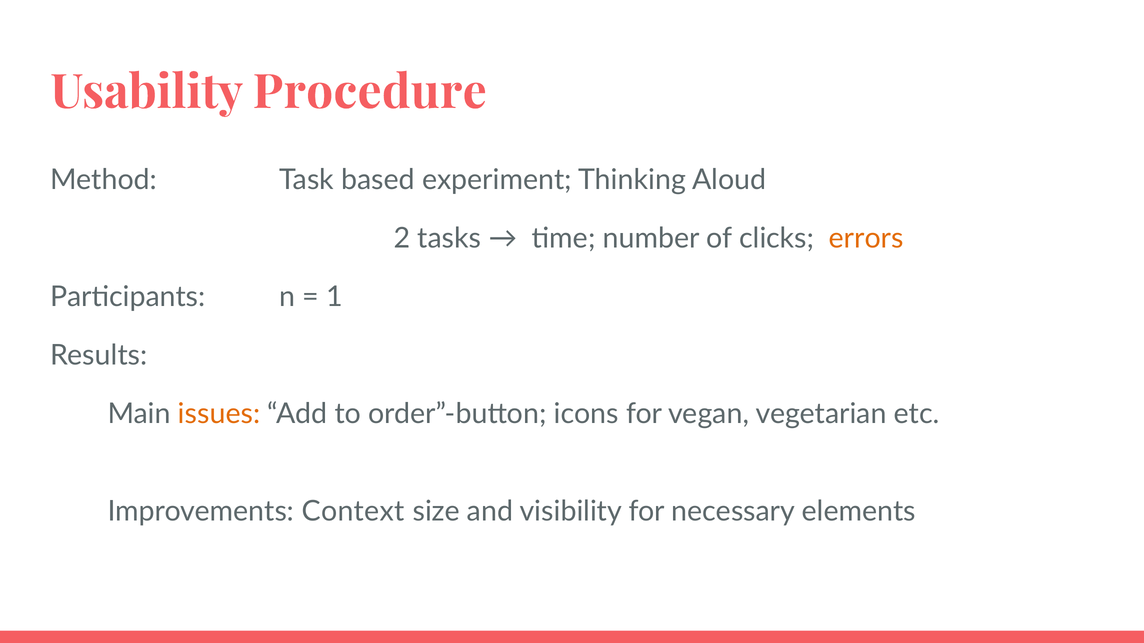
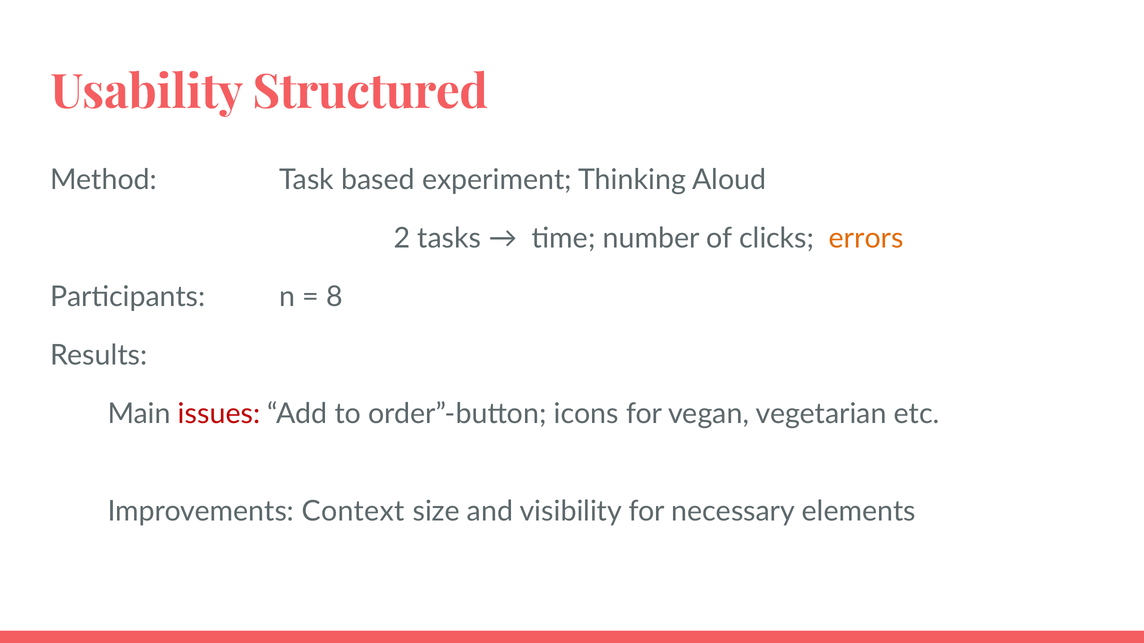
Procedure: Procedure -> Structured
1: 1 -> 8
issues colour: orange -> red
